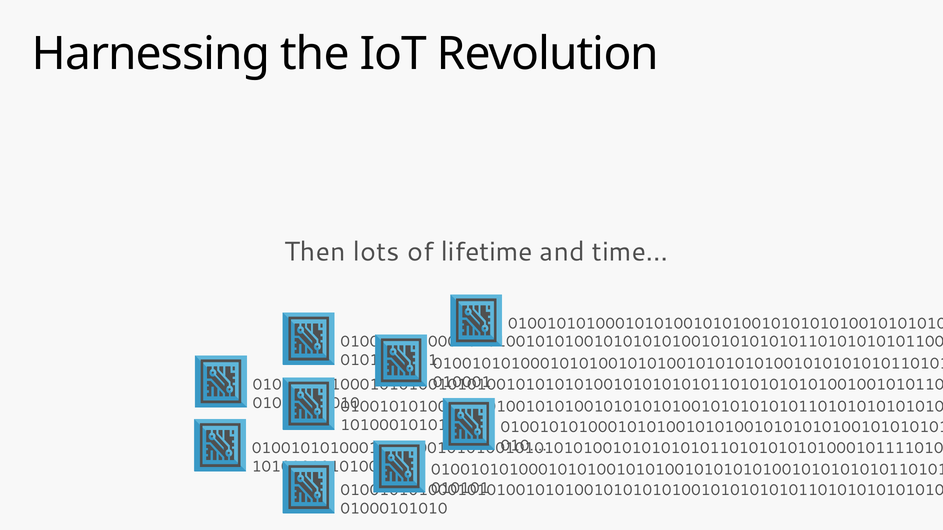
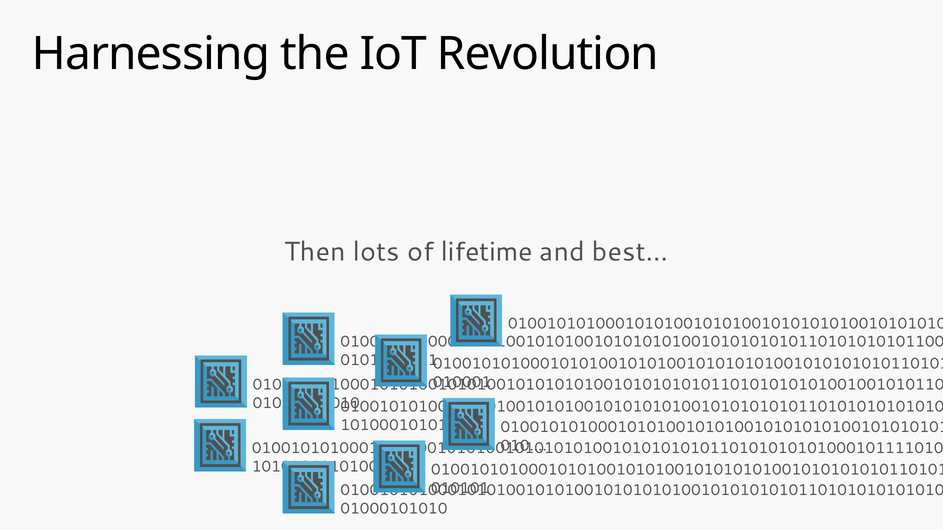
time…: time… -> best…
